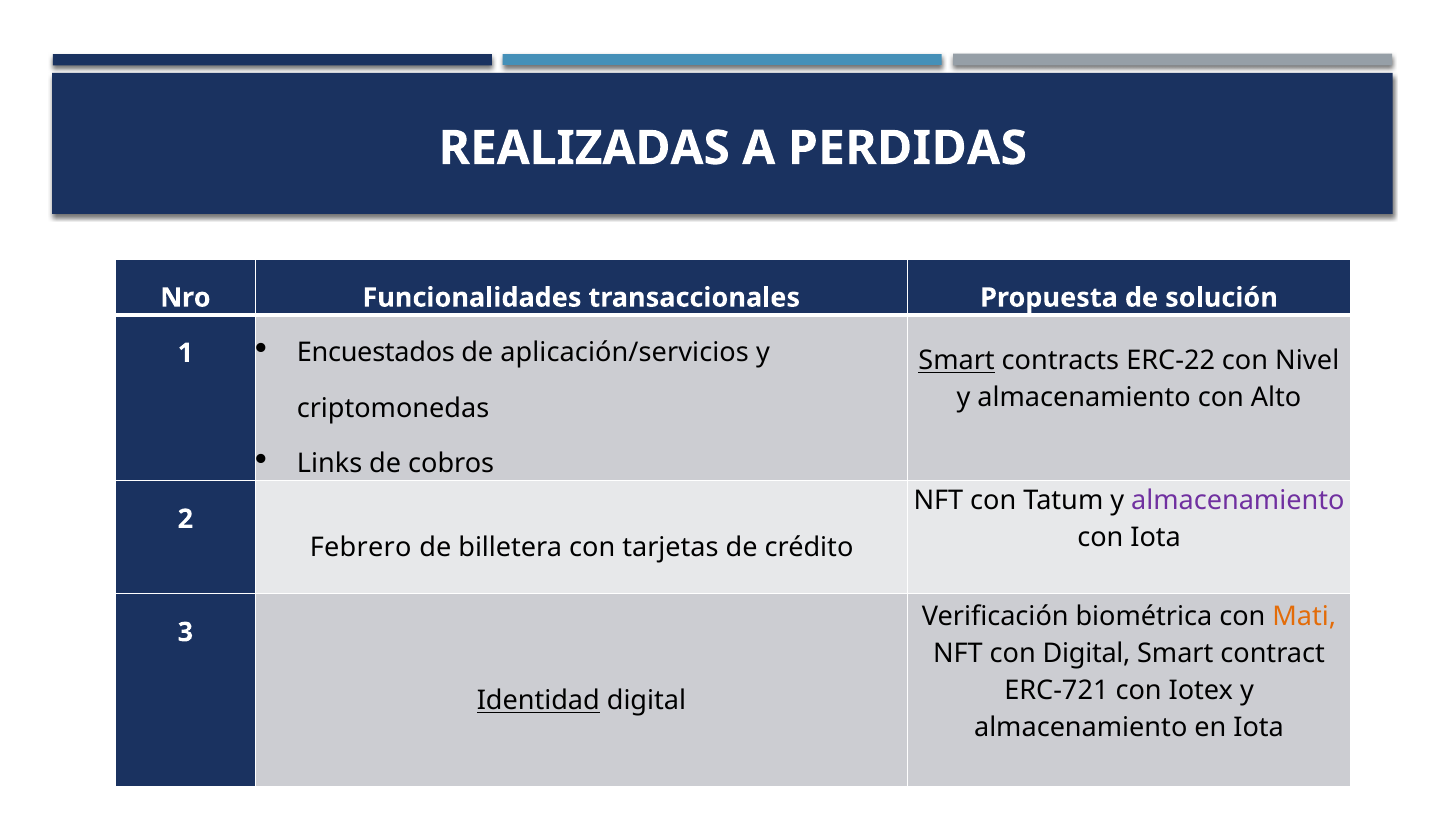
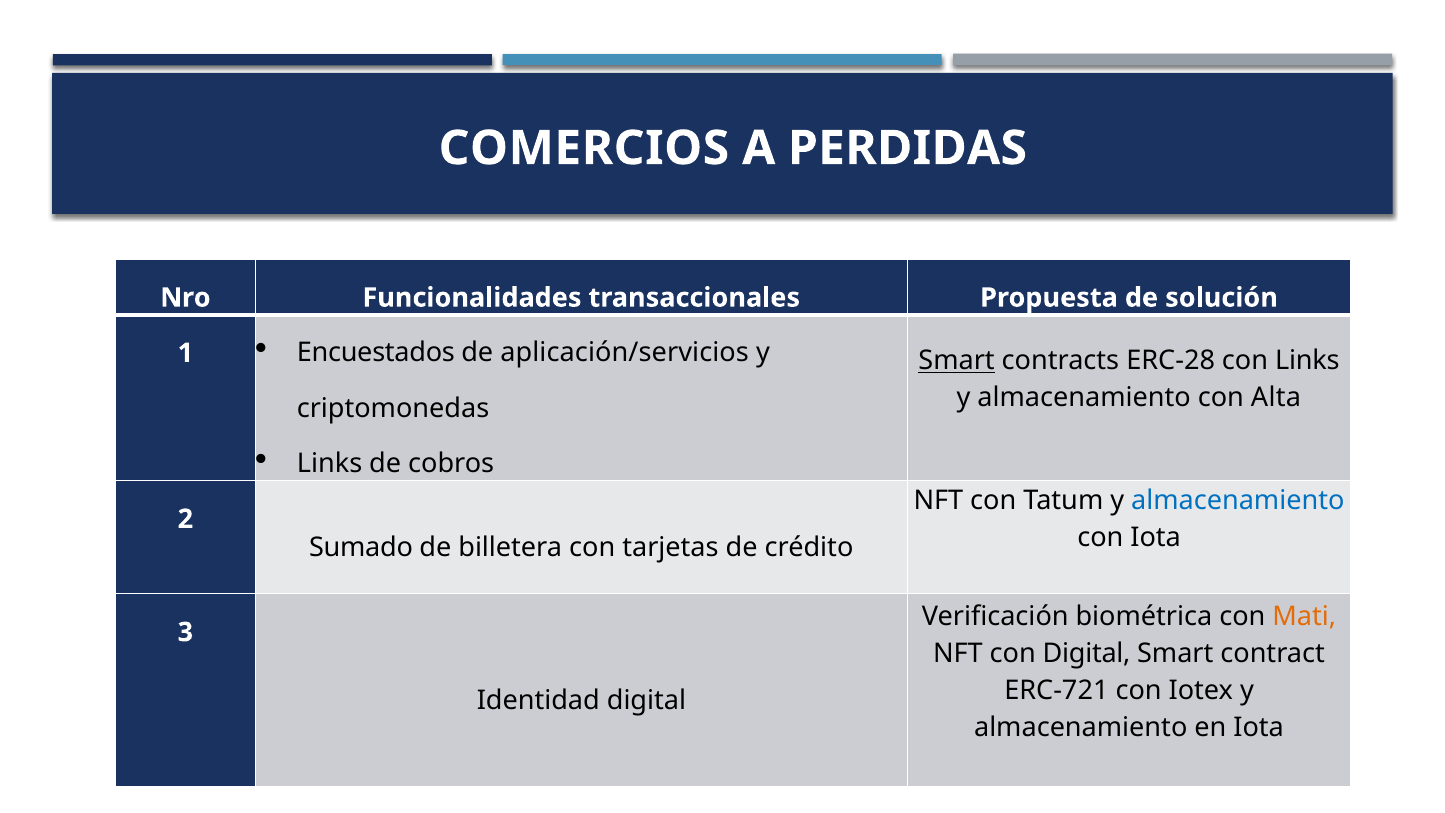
REALIZADAS: REALIZADAS -> COMERCIOS
ERC-22: ERC-22 -> ERC-28
con Nivel: Nivel -> Links
Alto: Alto -> Alta
almacenamiento at (1238, 500) colour: purple -> blue
Febrero: Febrero -> Sumado
Identidad underline: present -> none
